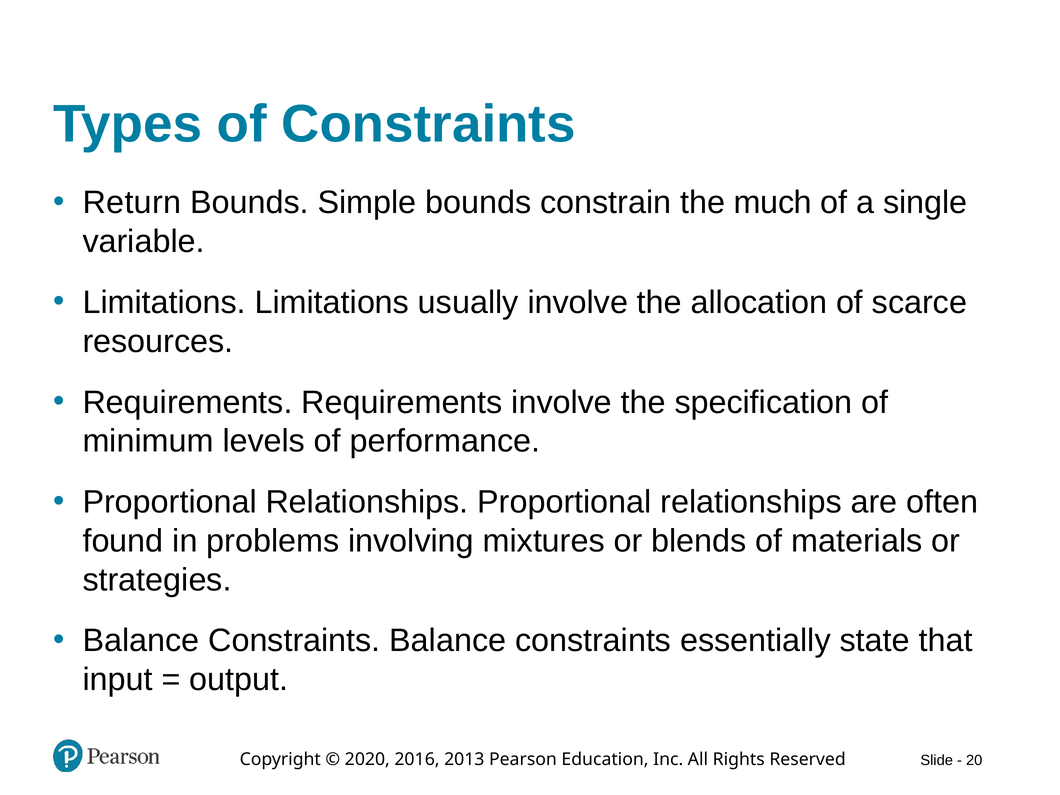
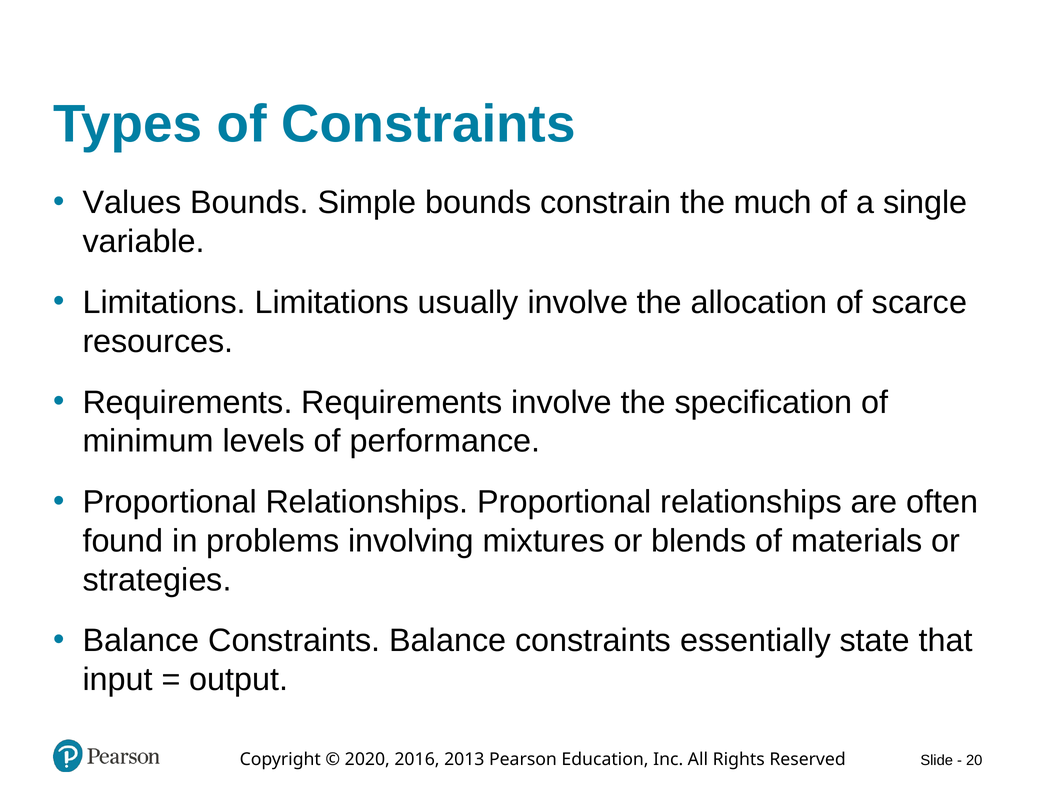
Return: Return -> Values
